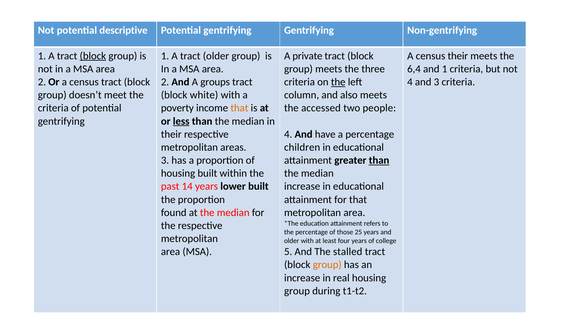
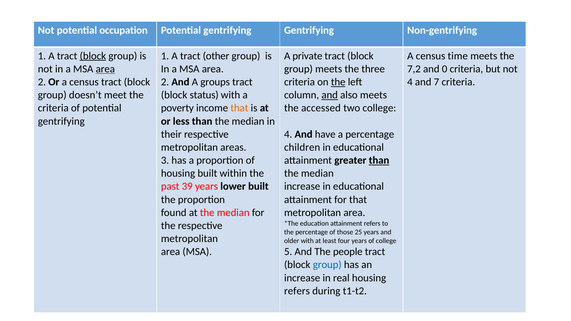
descriptive: descriptive -> occupation
tract older: older -> other
census their: their -> time
area at (105, 69) underline: none -> present
6,4: 6,4 -> 7,2
and 1: 1 -> 0
and 3: 3 -> 7
white: white -> status
and at (330, 95) underline: none -> present
two people: people -> college
less underline: present -> none
14: 14 -> 39
stalled: stalled -> people
group at (327, 265) colour: orange -> blue
group at (297, 291): group -> refers
